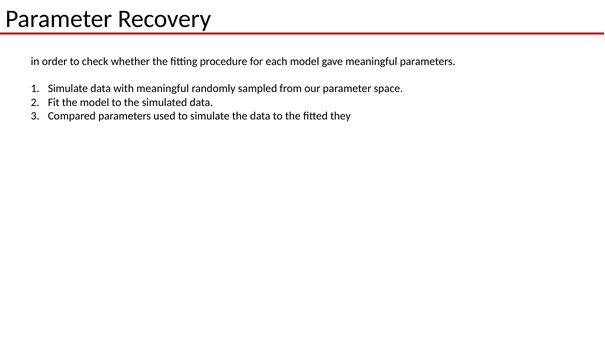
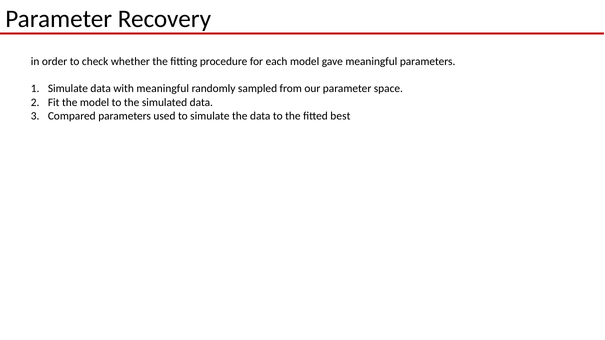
they: they -> best
